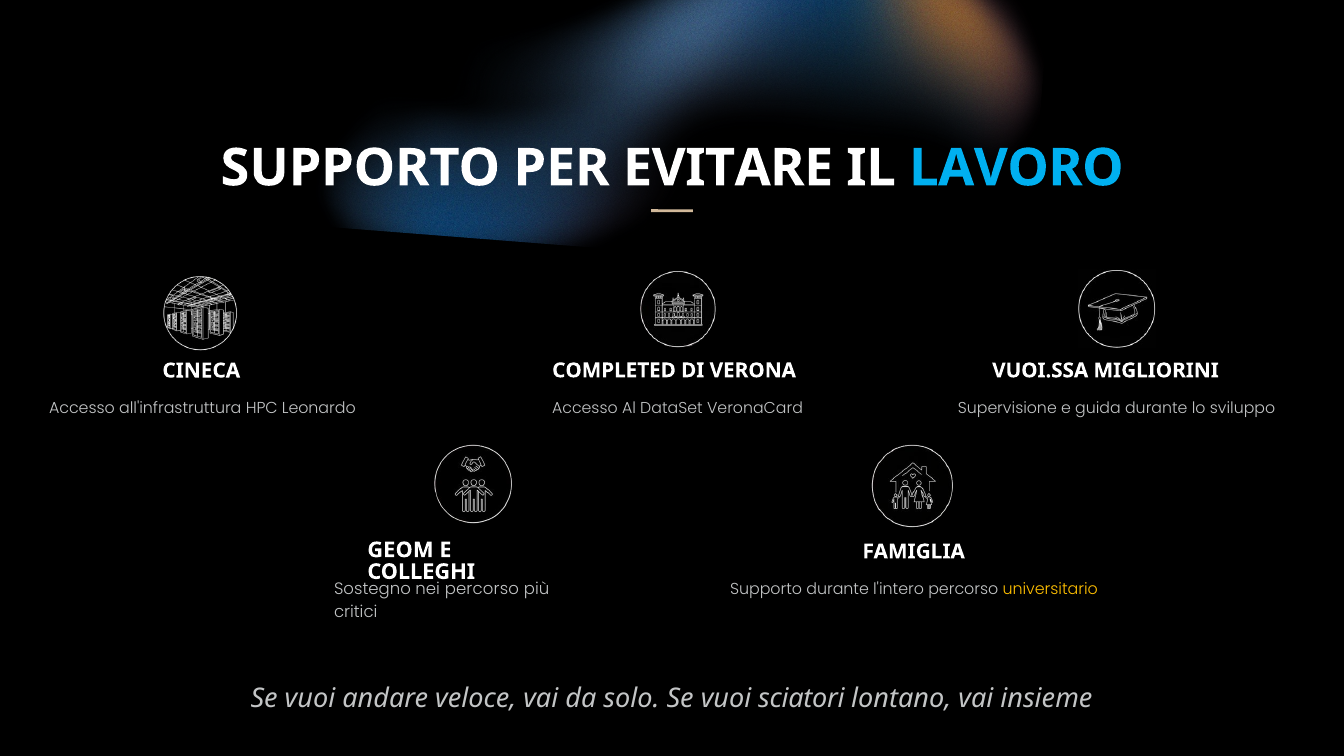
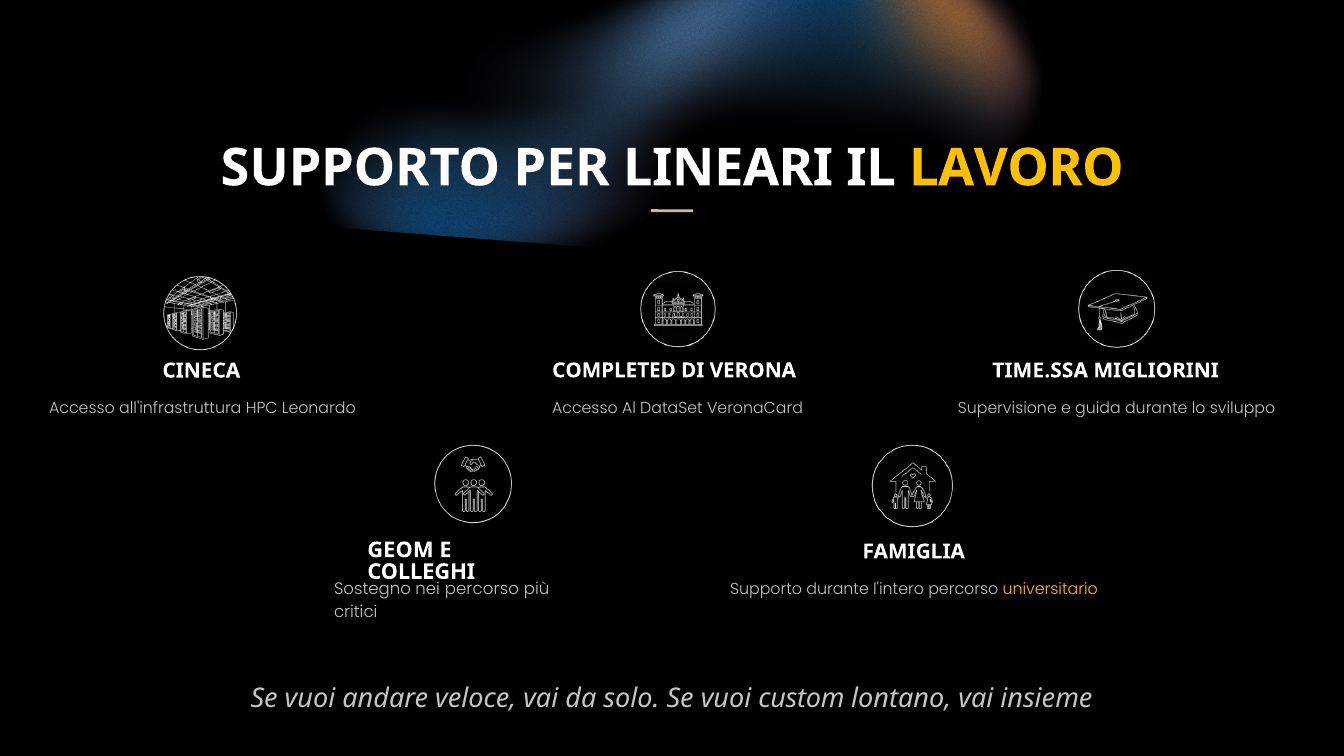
EVITARE: EVITARE -> LINEARI
LAVORO colour: light blue -> yellow
VUOI.SSA: VUOI.SSA -> TIME.SSA
sciatori: sciatori -> custom
